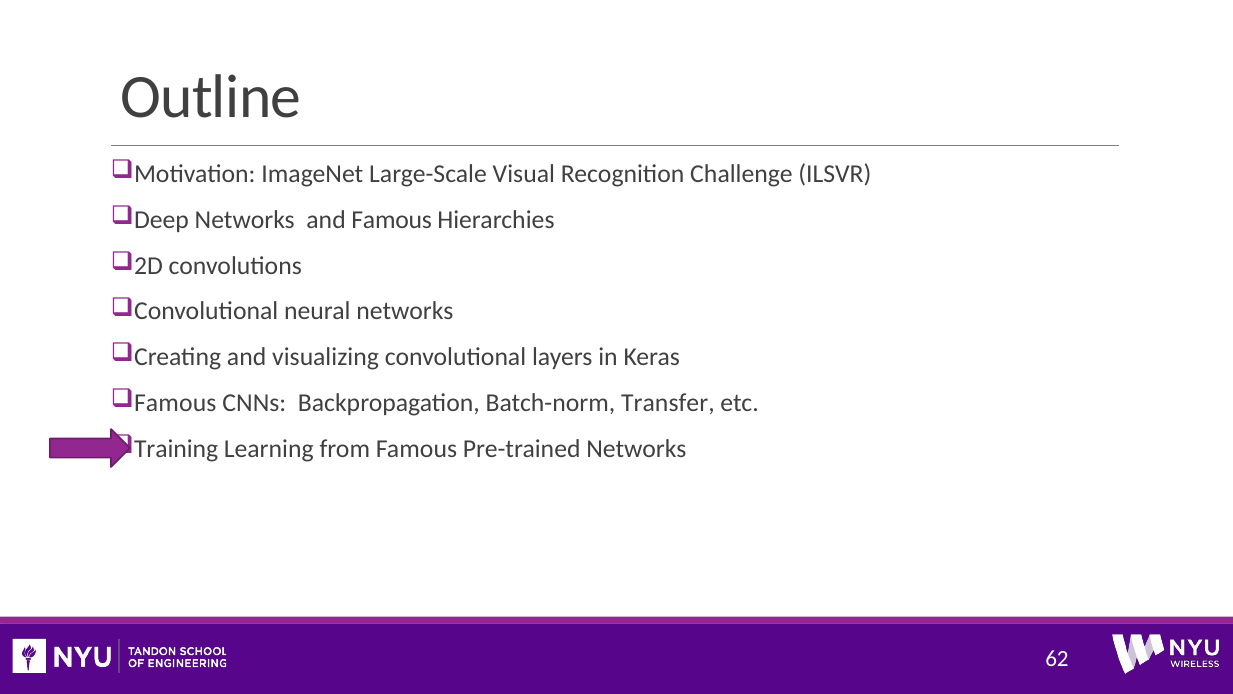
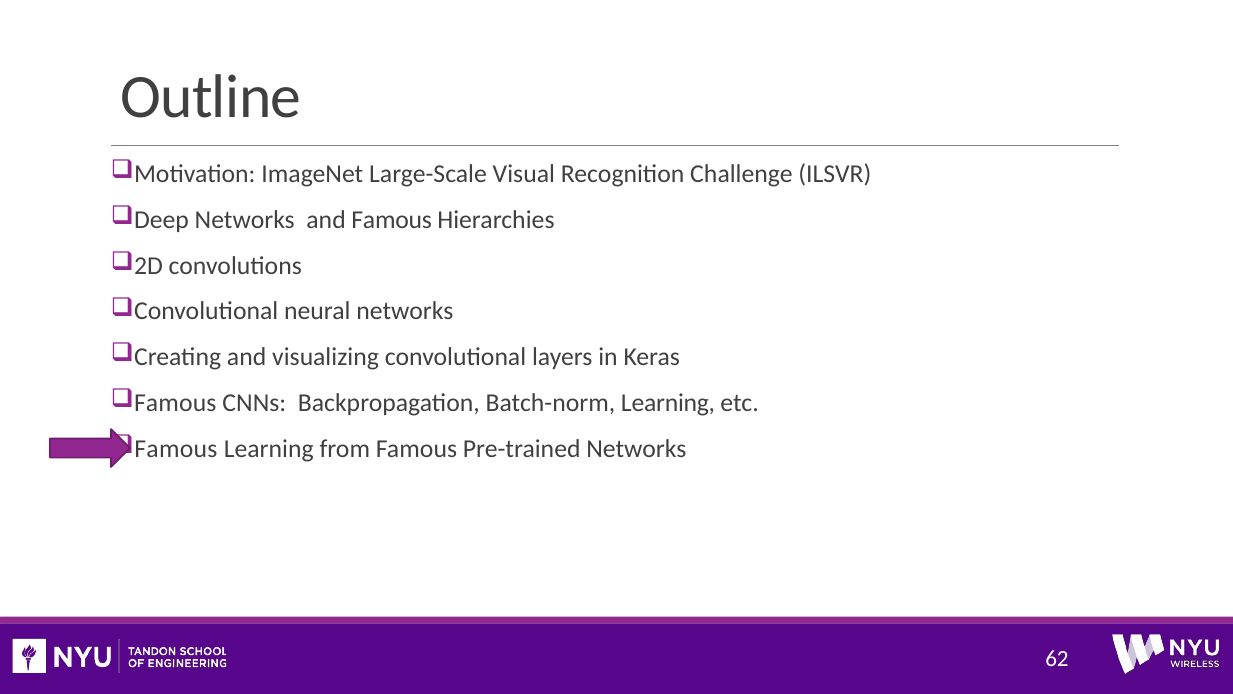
Batch-norm Transfer: Transfer -> Learning
Training at (176, 448): Training -> Famous
